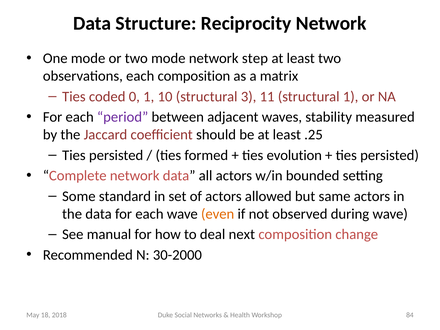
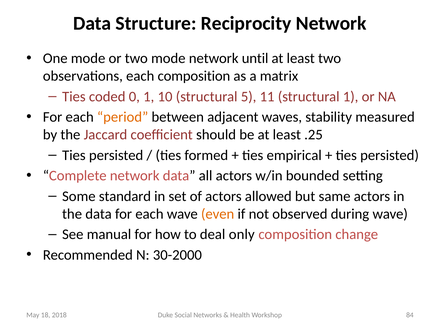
step: step -> until
3: 3 -> 5
period colour: purple -> orange
evolution: evolution -> empirical
next: next -> only
